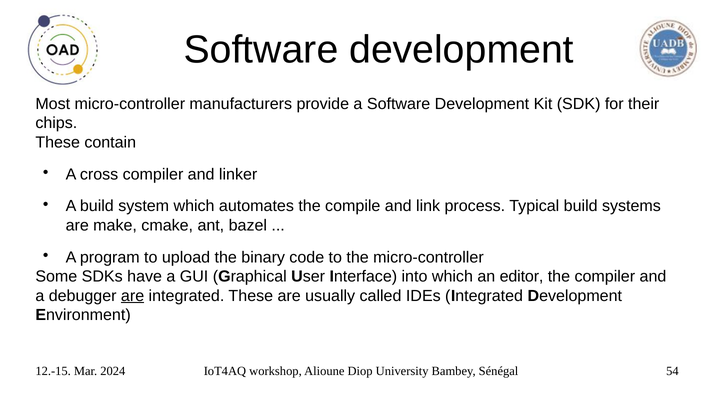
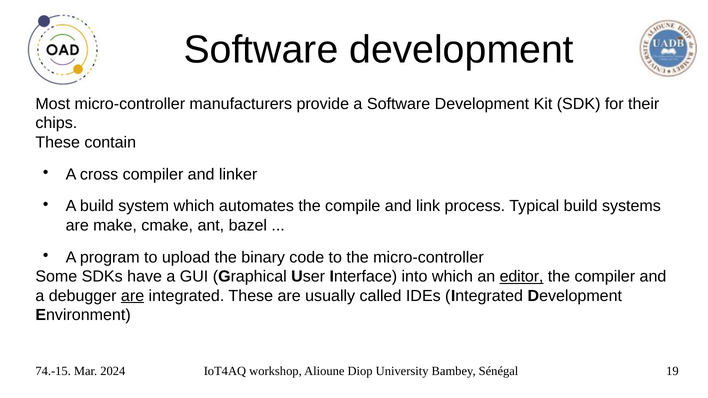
editor underline: none -> present
12.-15: 12.-15 -> 74.-15
54: 54 -> 19
